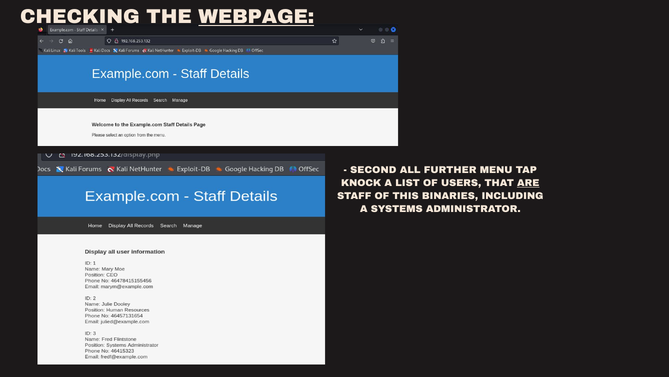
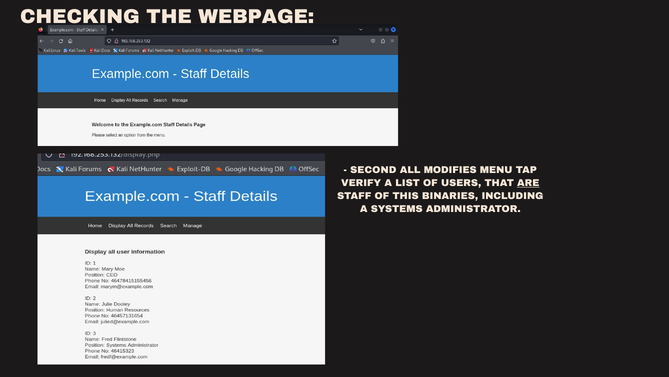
WEBPAGE underline: present -> none
FURTHER: FURTHER -> MODIFIES
KNOCK: KNOCK -> VERIFY
